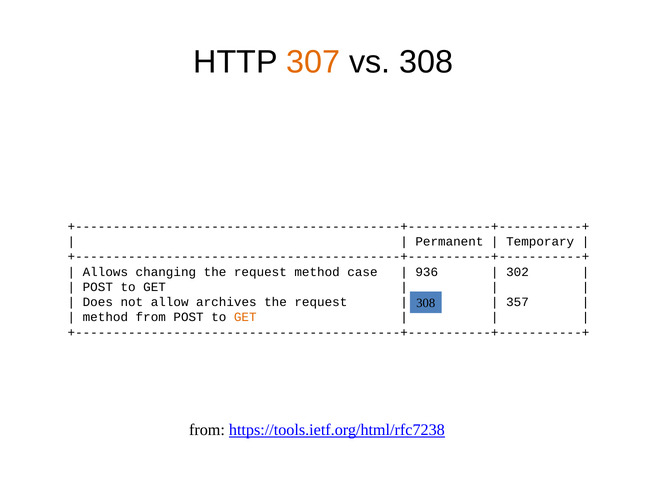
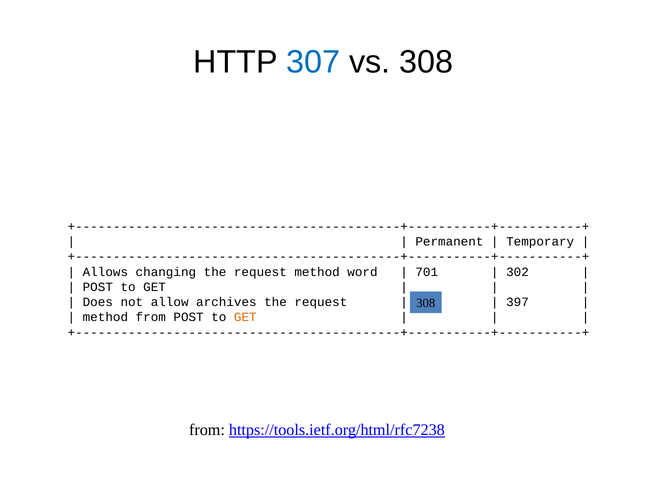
307 colour: orange -> blue
case: case -> word
936: 936 -> 701
357: 357 -> 397
